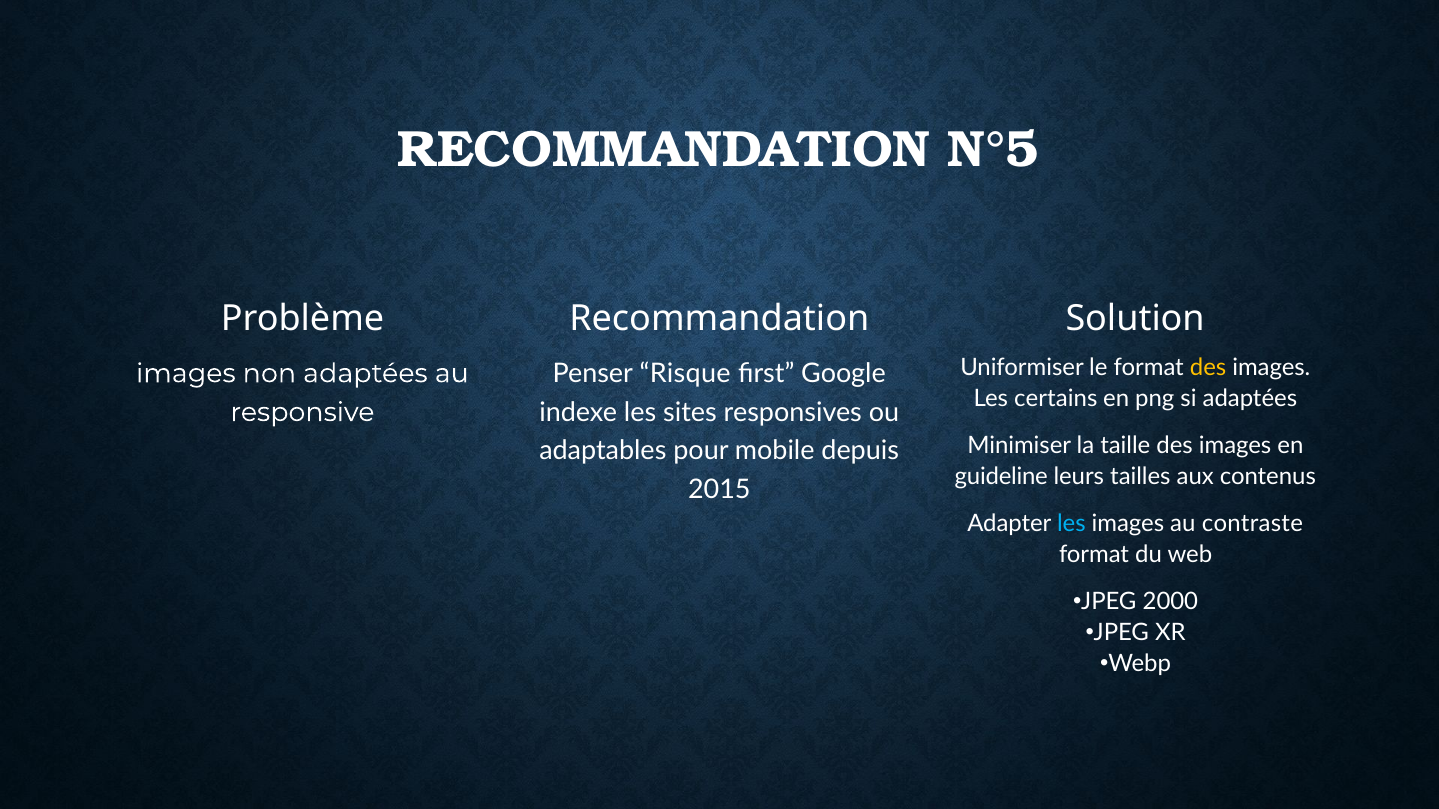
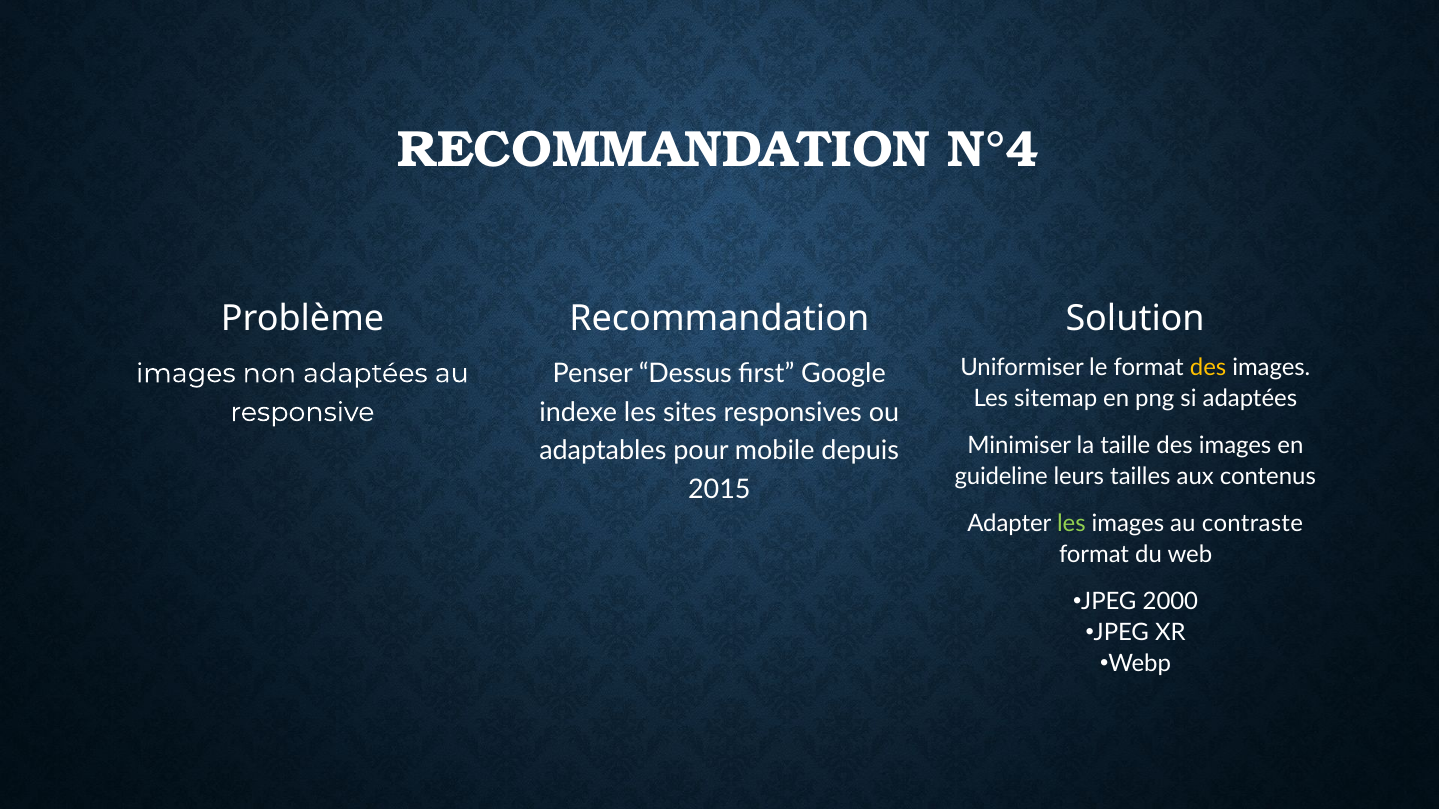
N°5: N°5 -> N°4
Risque: Risque -> Dessus
certains: certains -> sitemap
les at (1071, 524) colour: light blue -> light green
